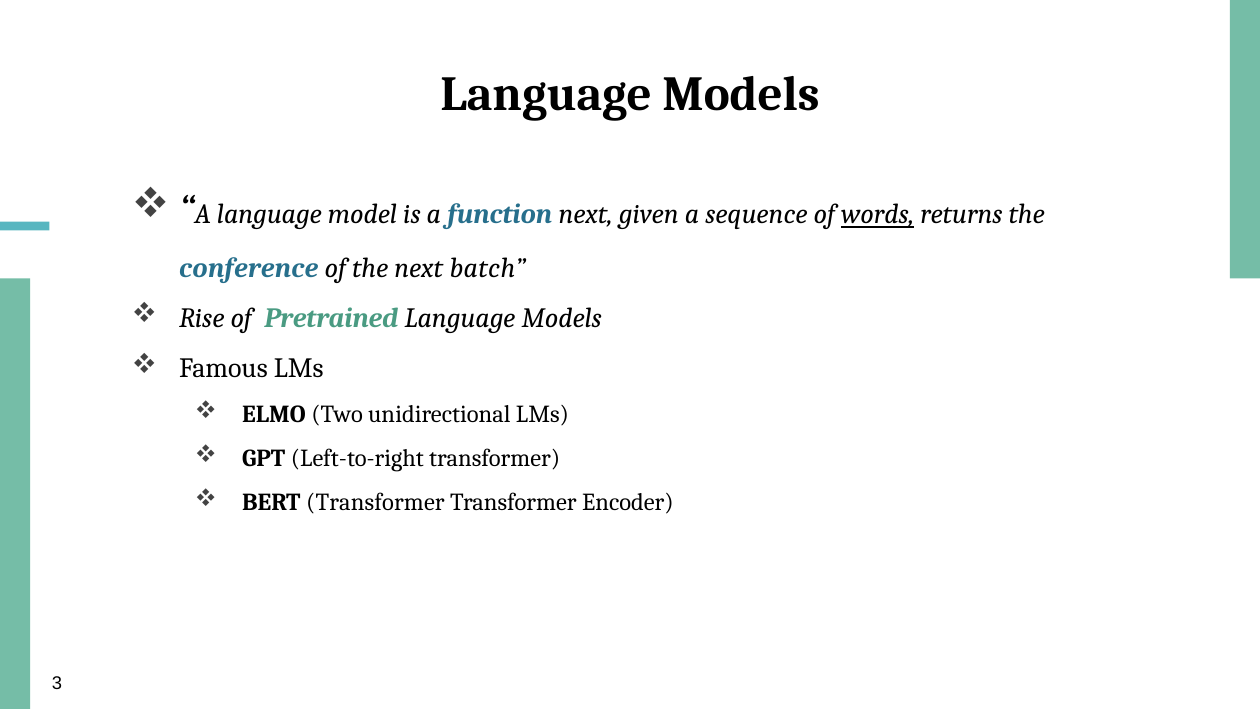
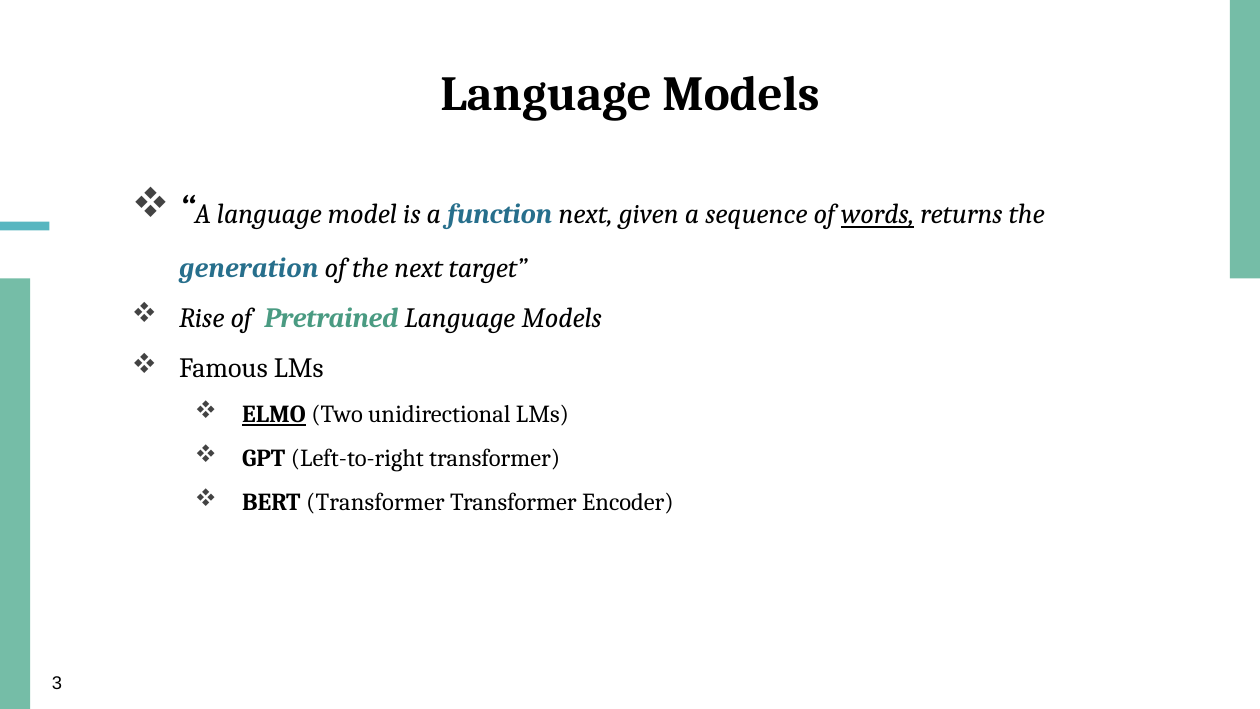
conference: conference -> generation
batch: batch -> target
ELMO underline: none -> present
